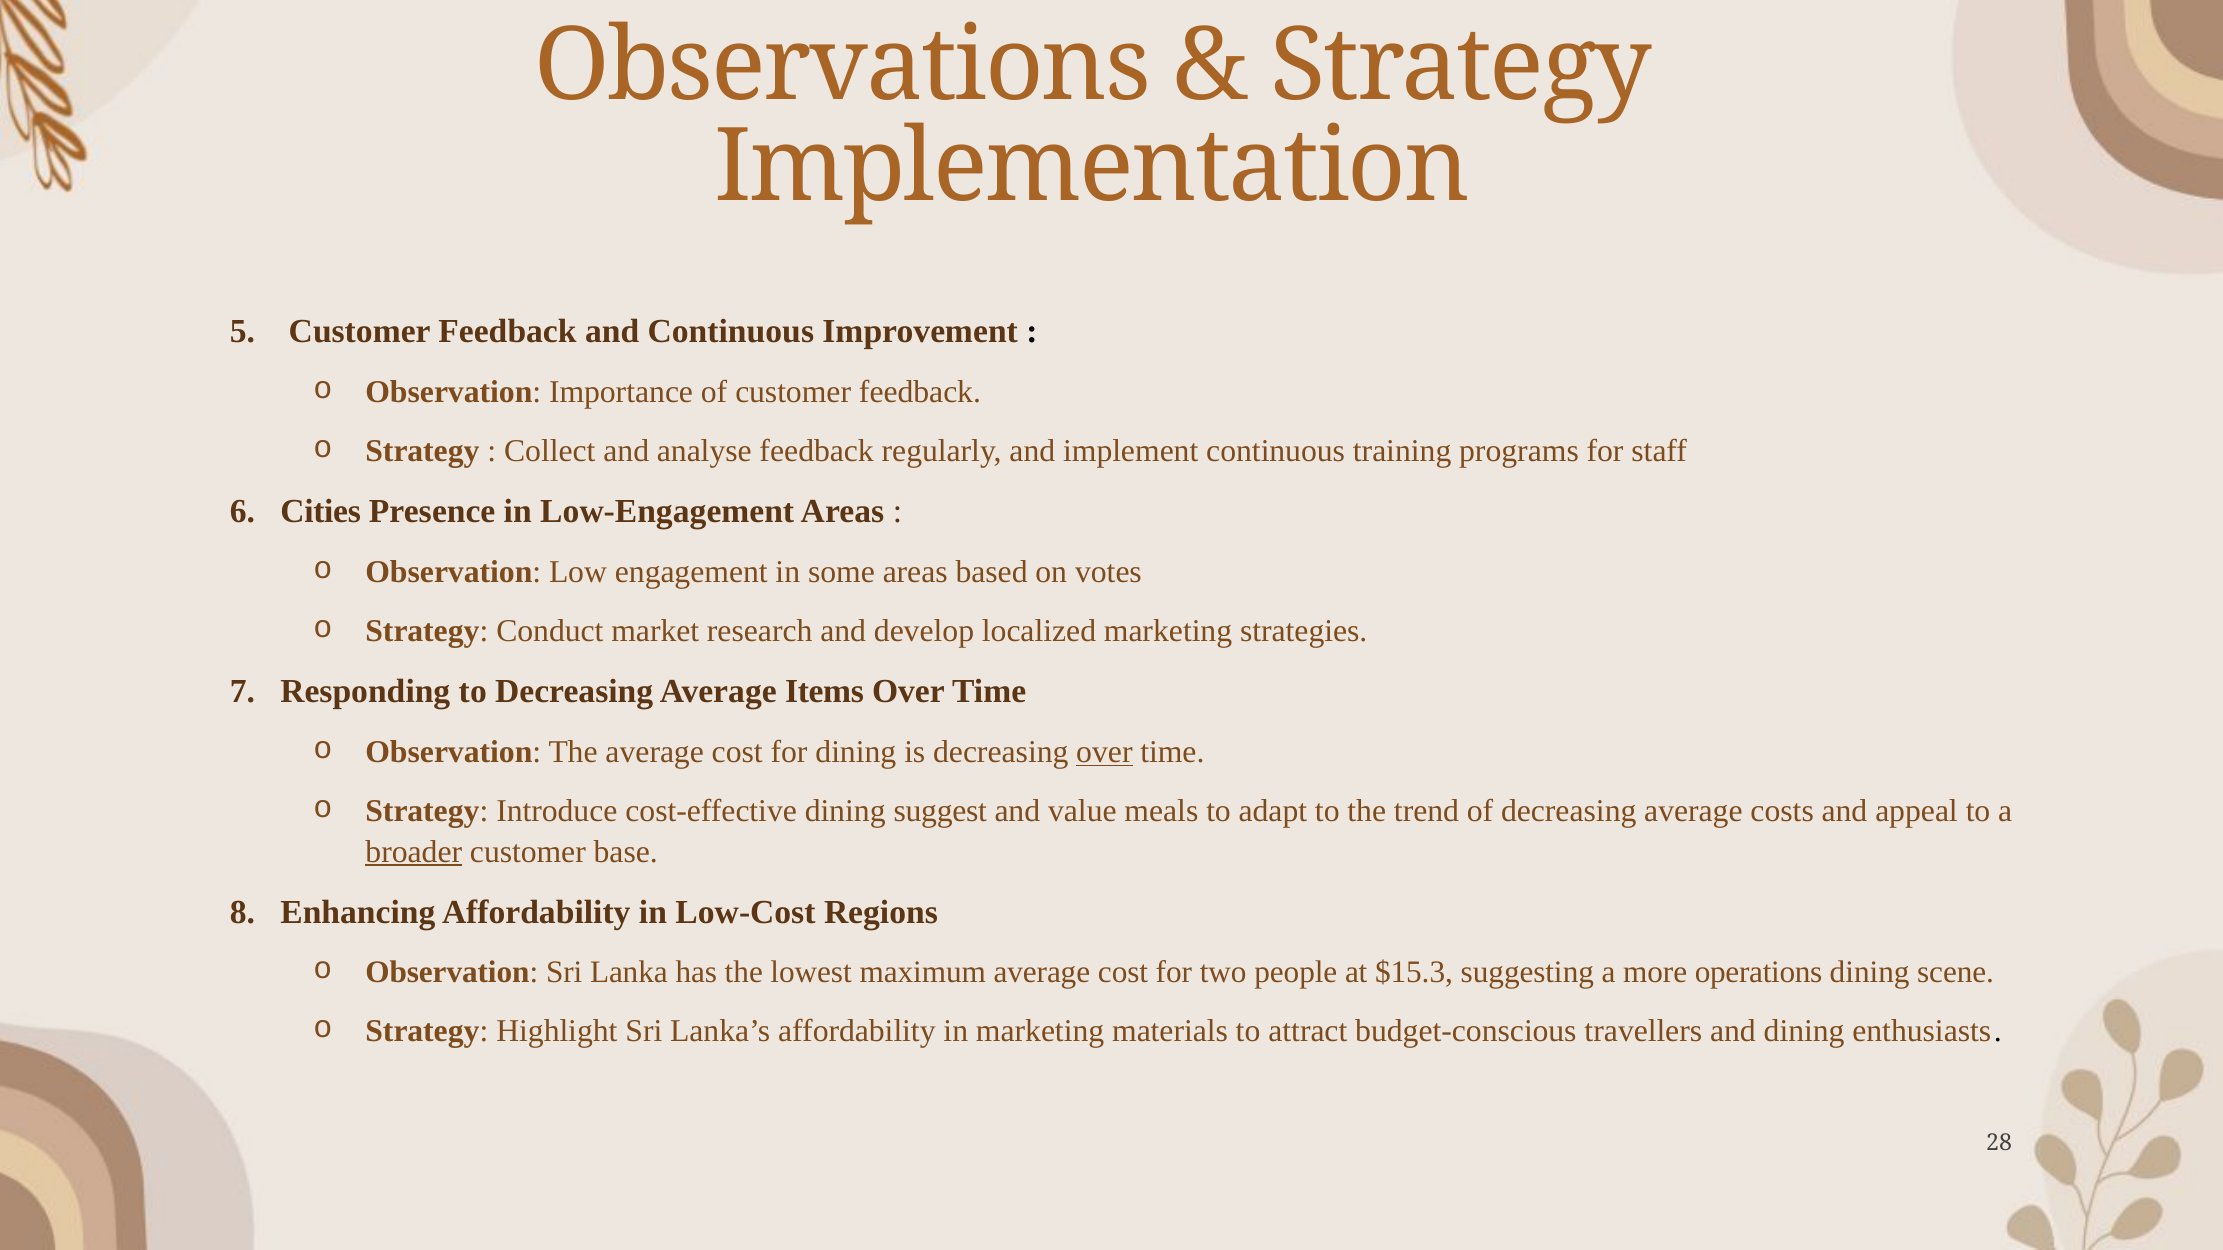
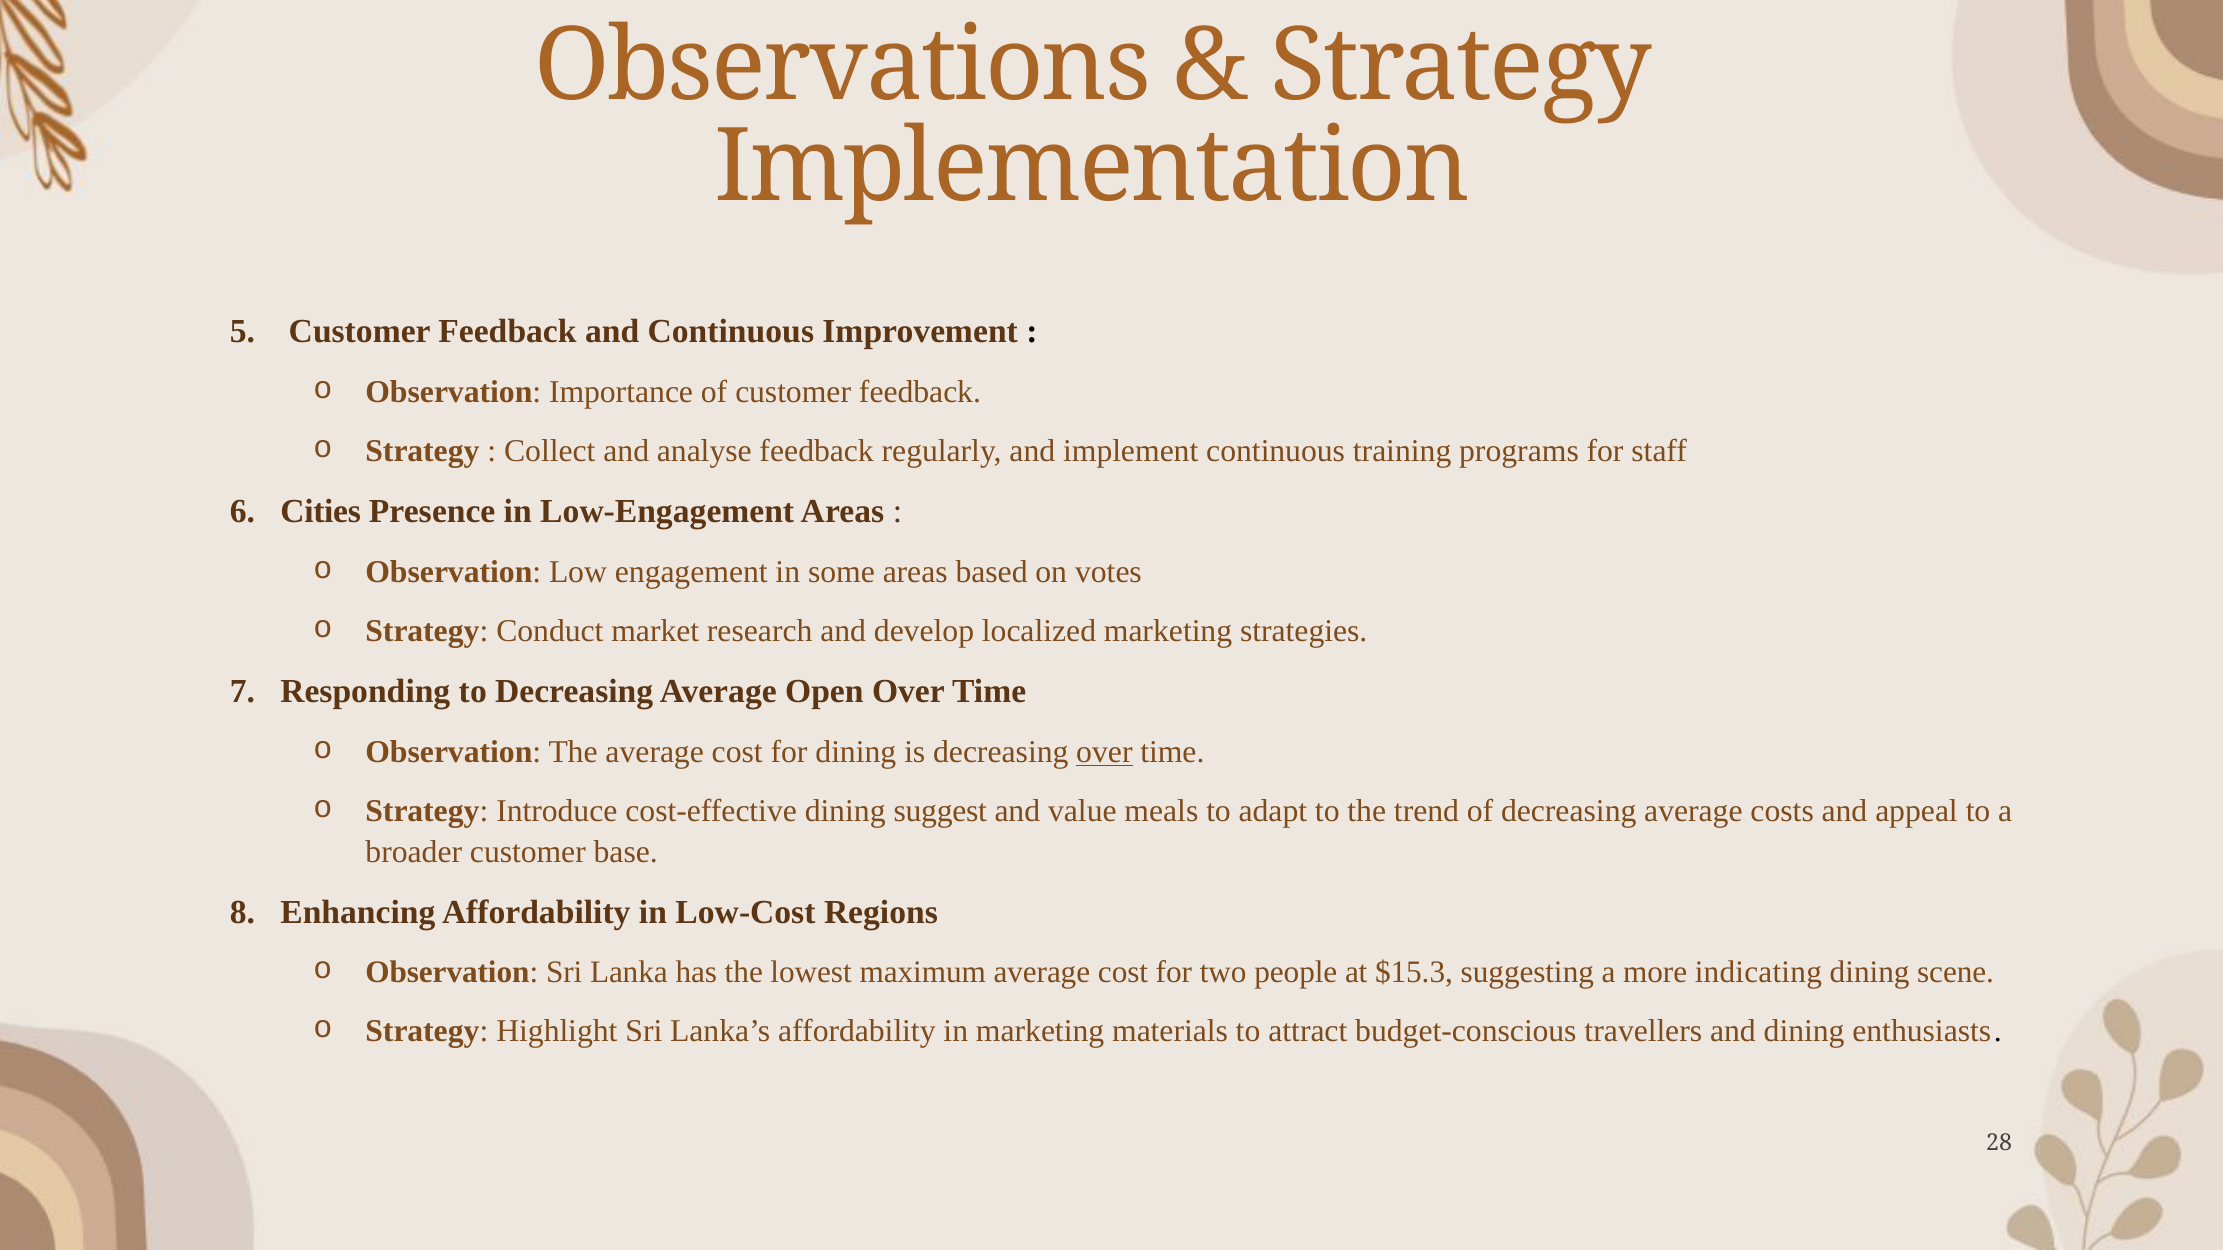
Items: Items -> Open
broader underline: present -> none
operations: operations -> indicating
